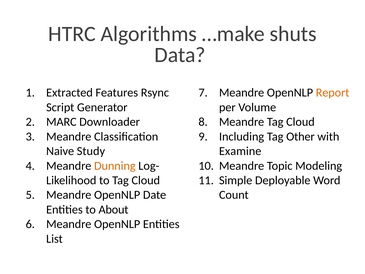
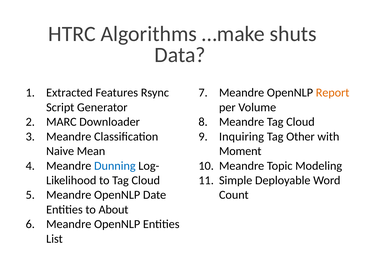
Including: Including -> Inquiring
Study: Study -> Mean
Examine: Examine -> Moment
Dunning colour: orange -> blue
